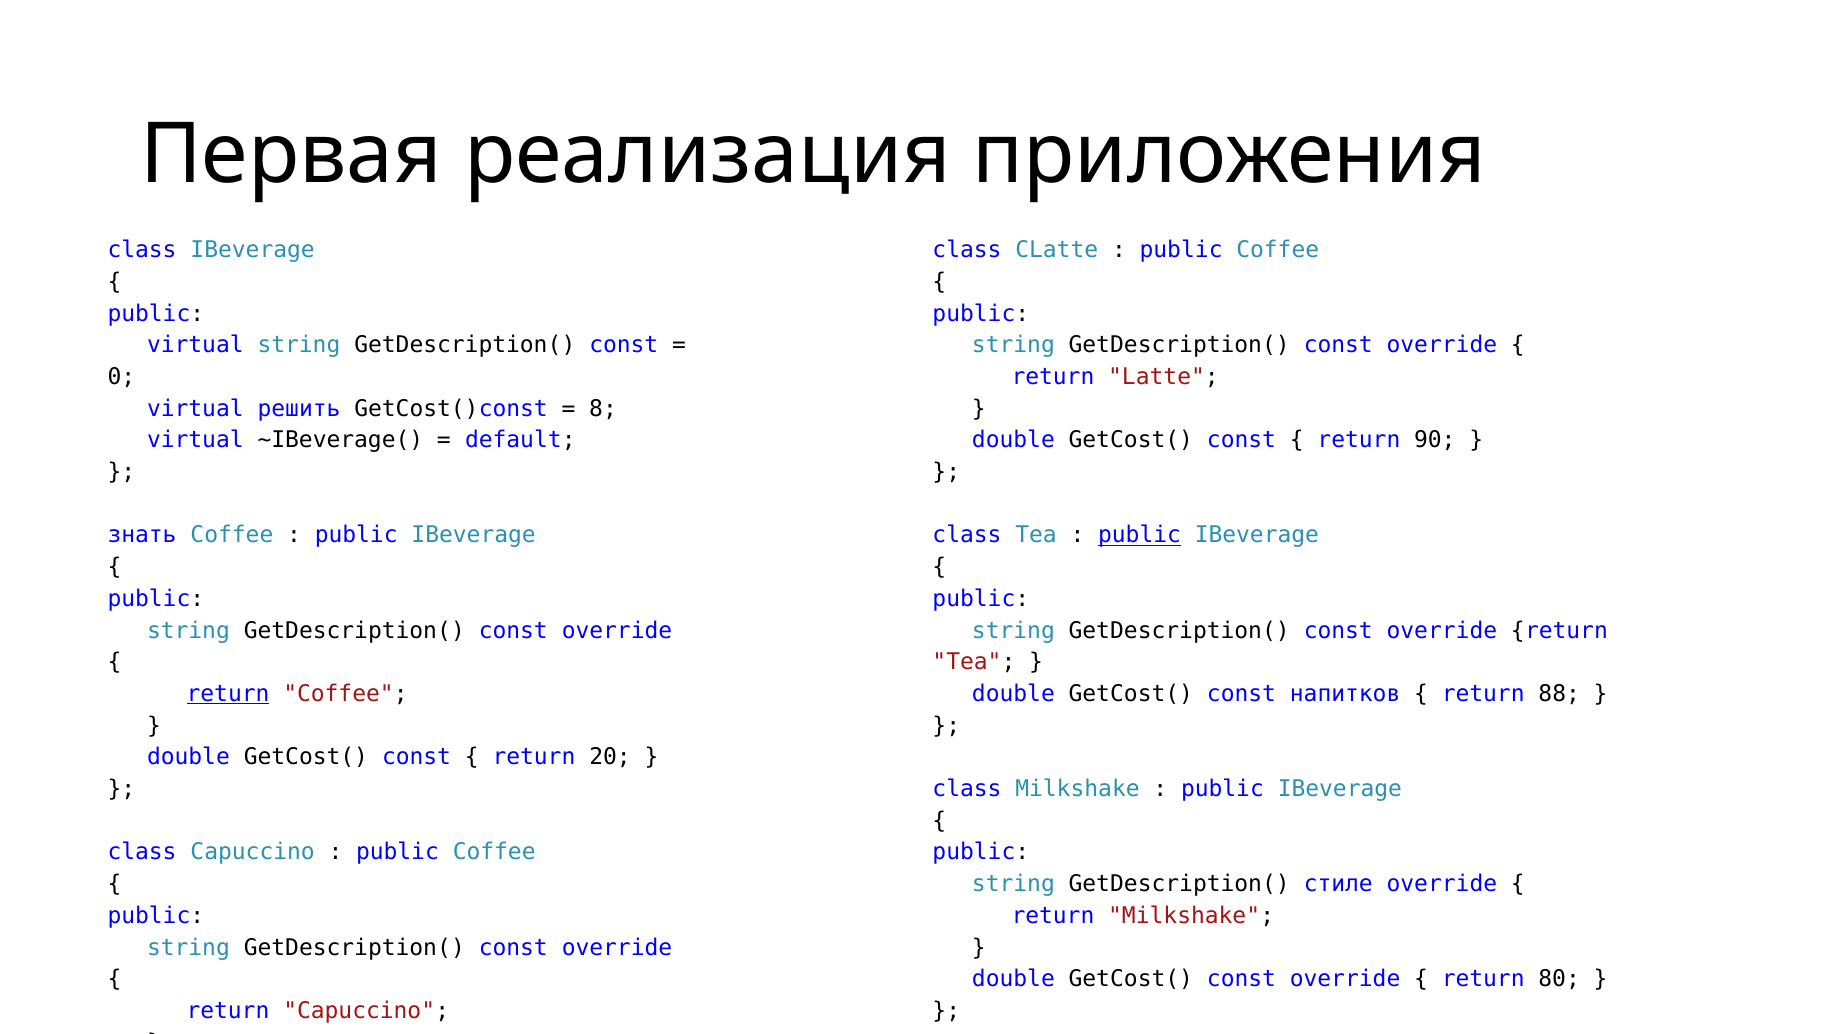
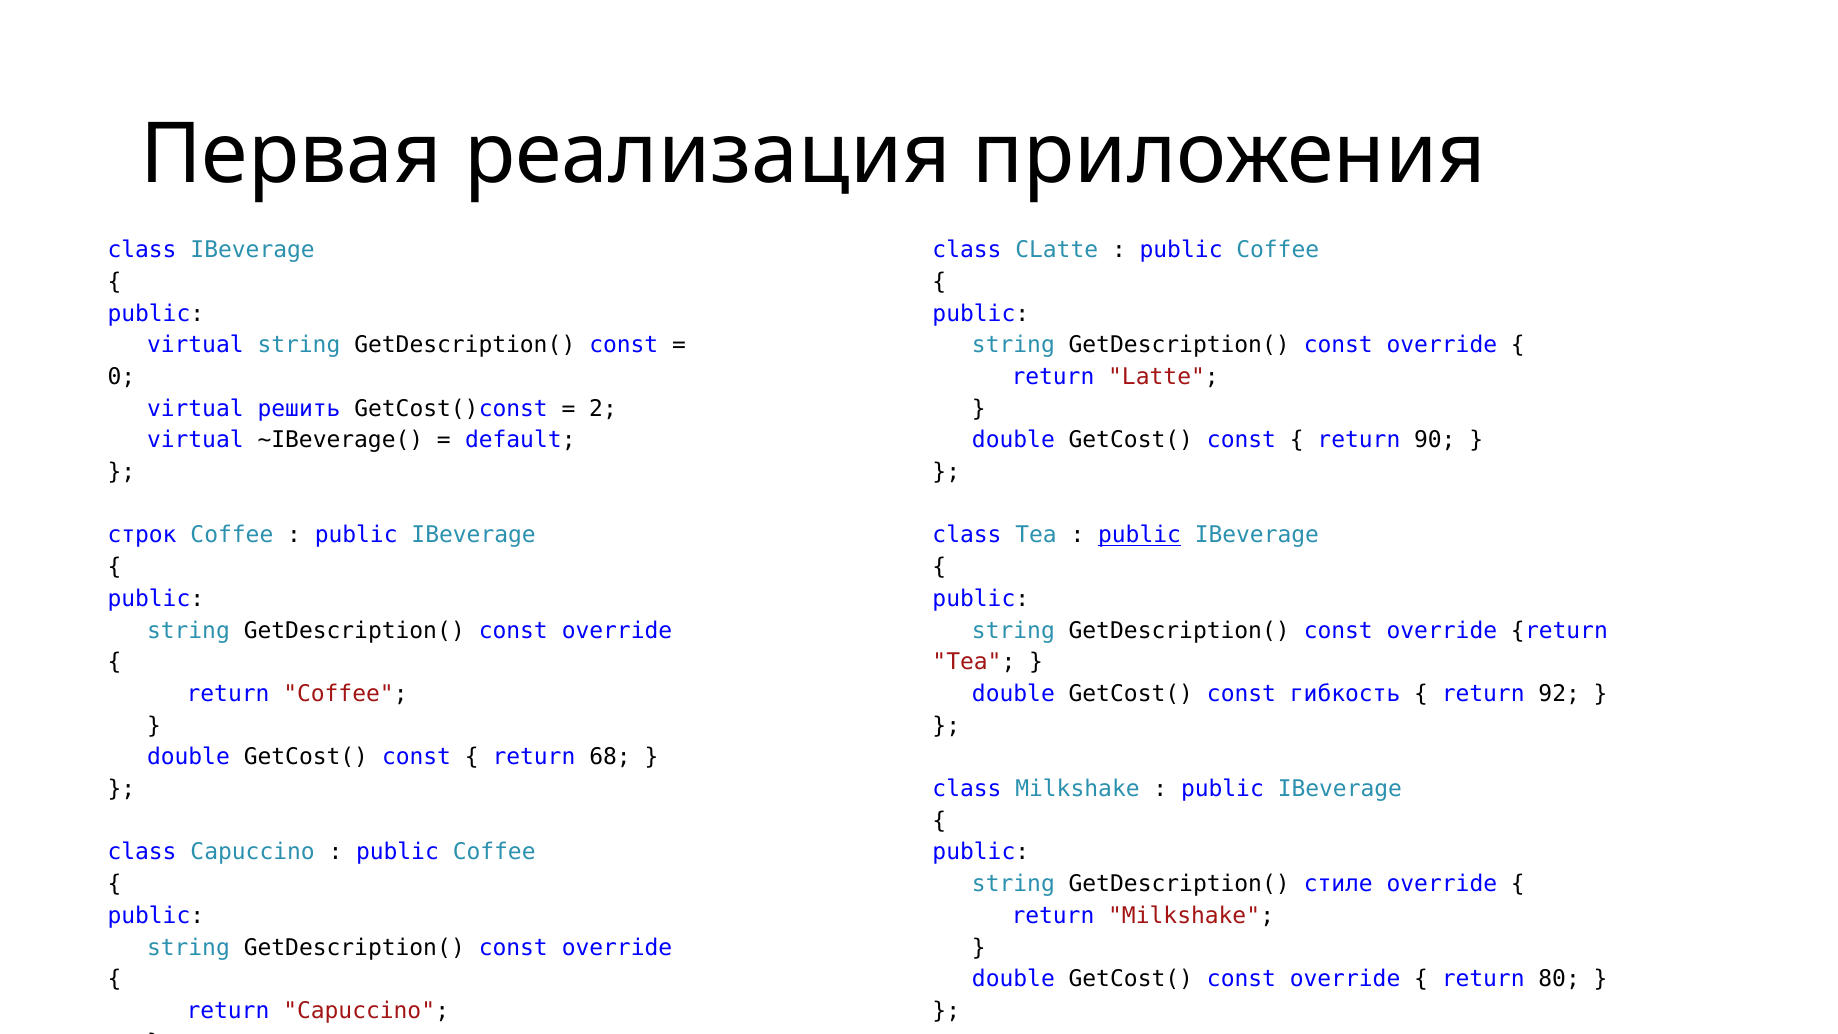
8: 8 -> 2
знать: знать -> строк
return at (228, 694) underline: present -> none
напитков: напитков -> гибкость
88: 88 -> 92
20: 20 -> 68
